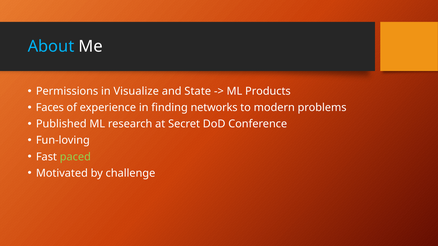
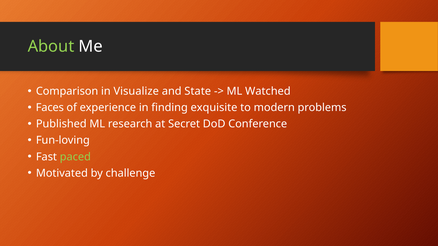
About colour: light blue -> light green
Permissions: Permissions -> Comparison
Products: Products -> Watched
networks: networks -> exquisite
